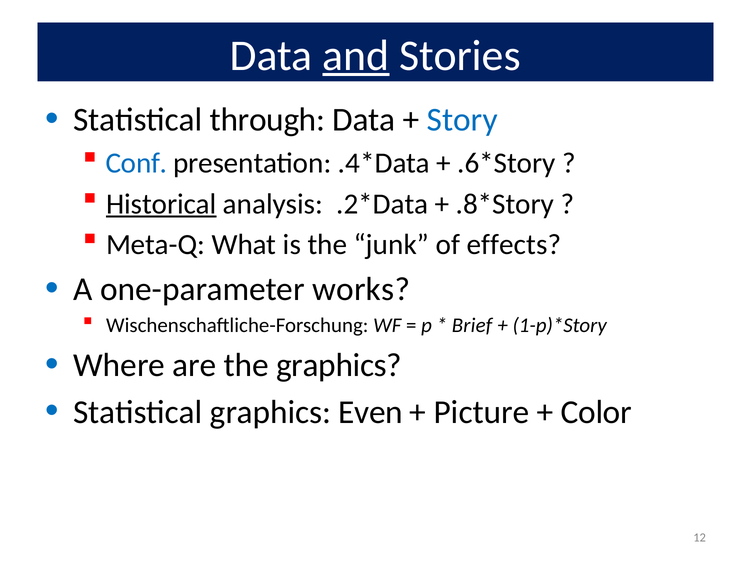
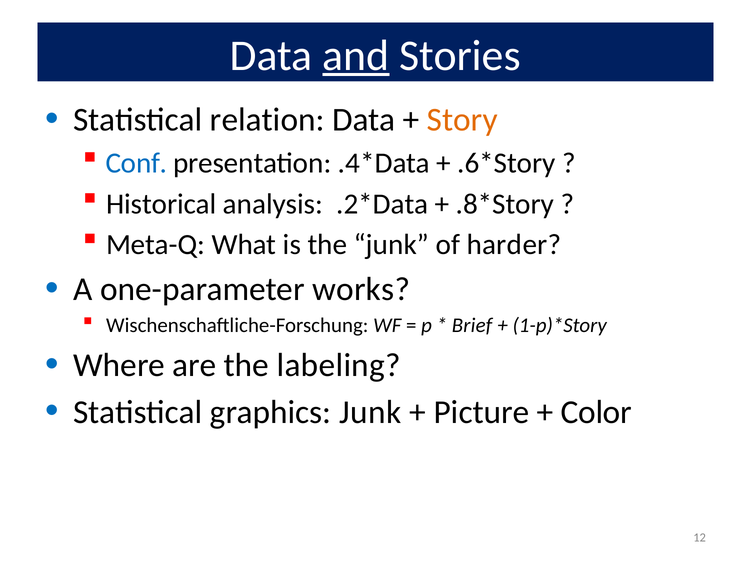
through: through -> relation
Story colour: blue -> orange
Historical underline: present -> none
effects: effects -> harder
the graphics: graphics -> labeling
graphics Even: Even -> Junk
